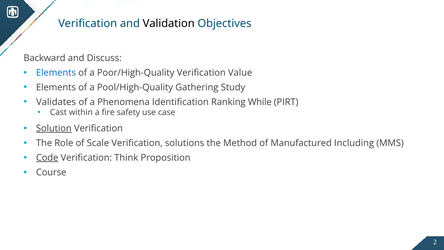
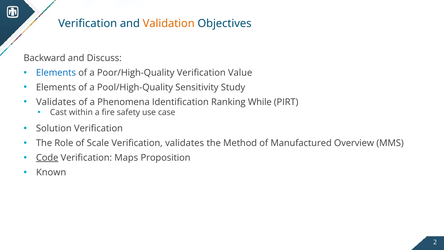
Validation colour: black -> orange
Gathering: Gathering -> Sensitivity
Solution underline: present -> none
Verification solutions: solutions -> validates
Including: Including -> Overview
Think: Think -> Maps
Course: Course -> Known
